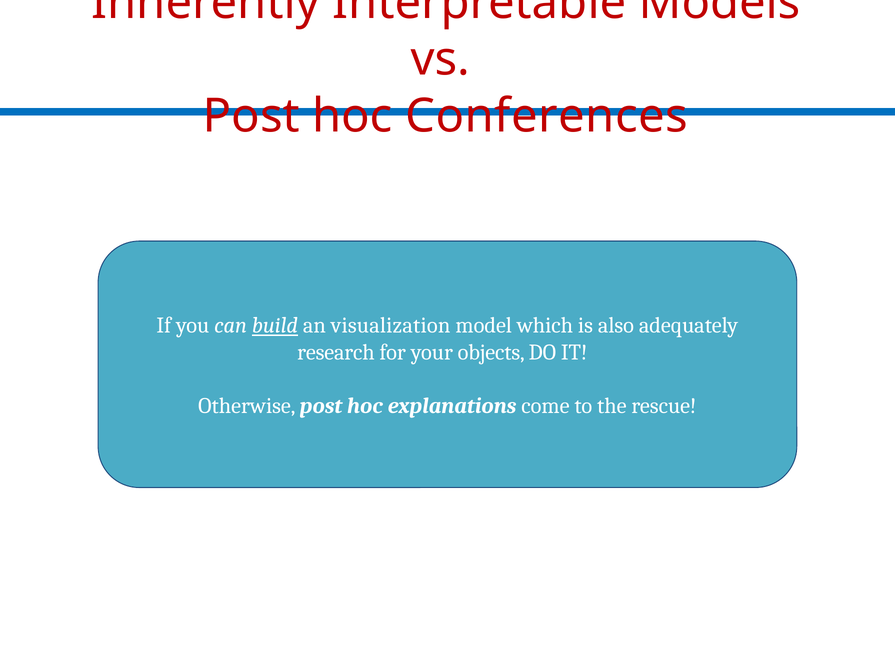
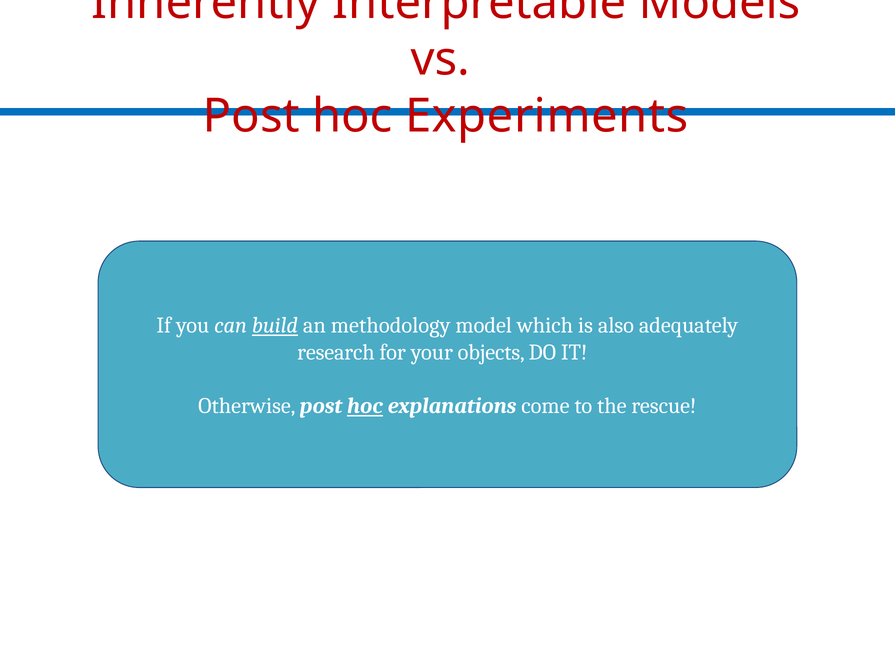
Conferences: Conferences -> Experiments
visualization: visualization -> methodology
hoc at (365, 406) underline: none -> present
